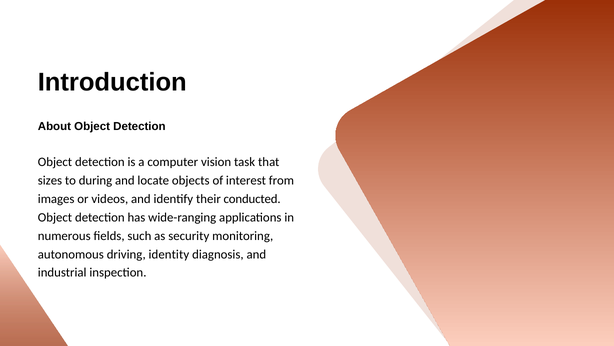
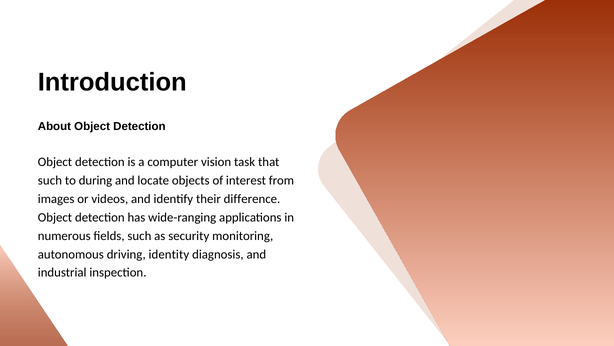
sizes at (50, 180): sizes -> such
conducted: conducted -> difference
